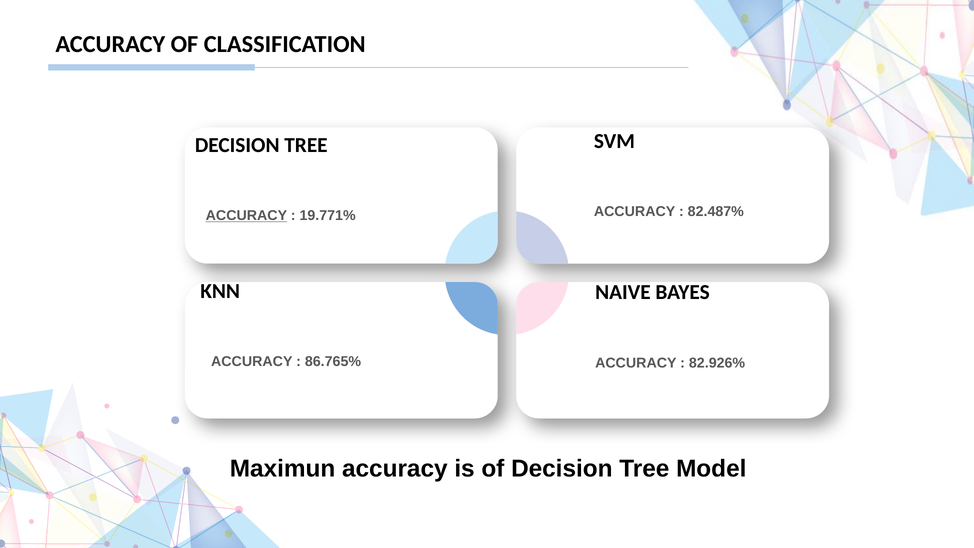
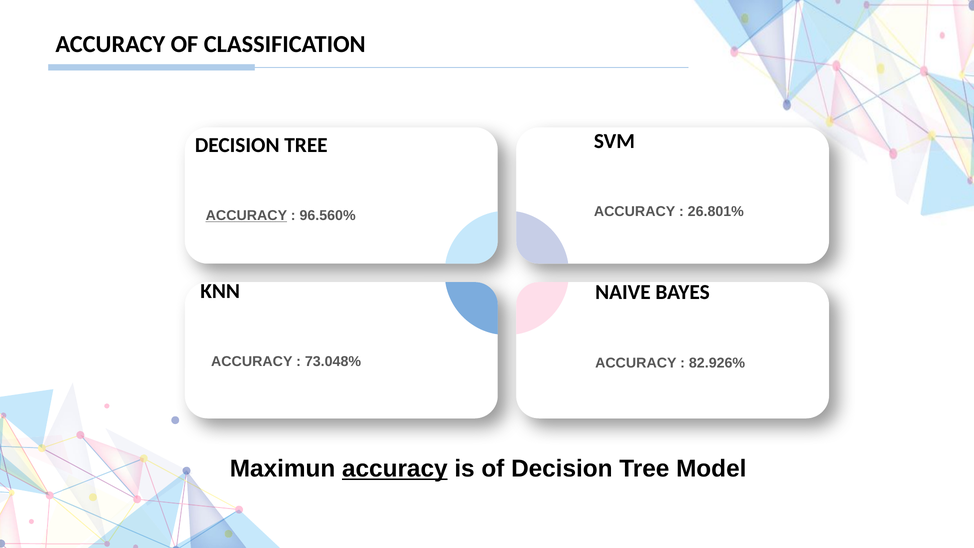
82.487%: 82.487% -> 26.801%
19.771%: 19.771% -> 96.560%
86.765%: 86.765% -> 73.048%
accuracy at (395, 469) underline: none -> present
